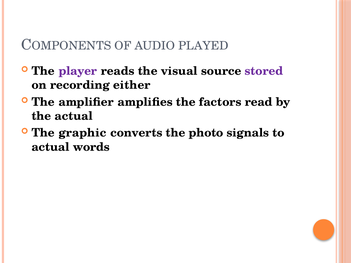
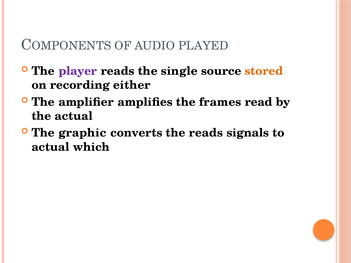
visual: visual -> single
stored colour: purple -> orange
factors: factors -> frames
the photo: photo -> reads
words: words -> which
